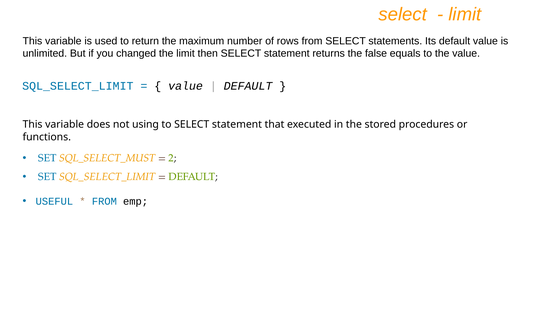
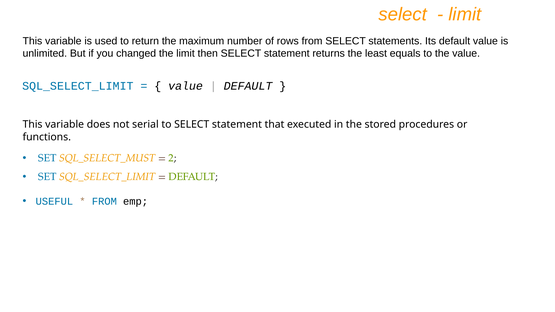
false: false -> least
using: using -> serial
